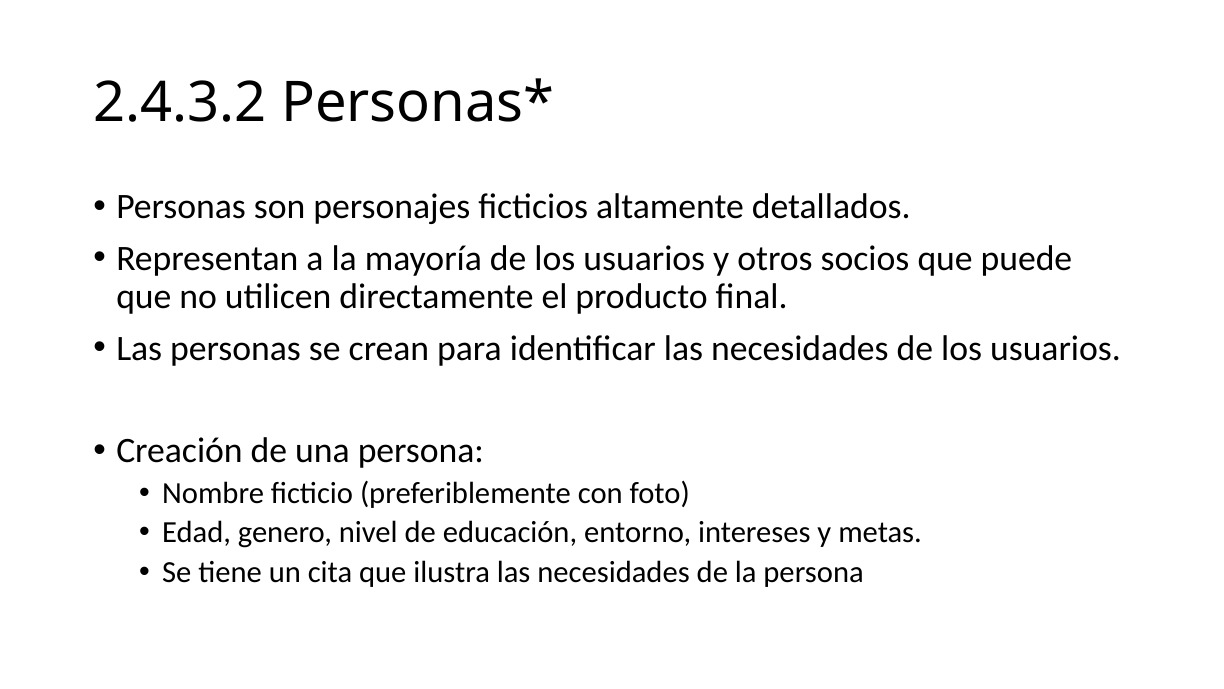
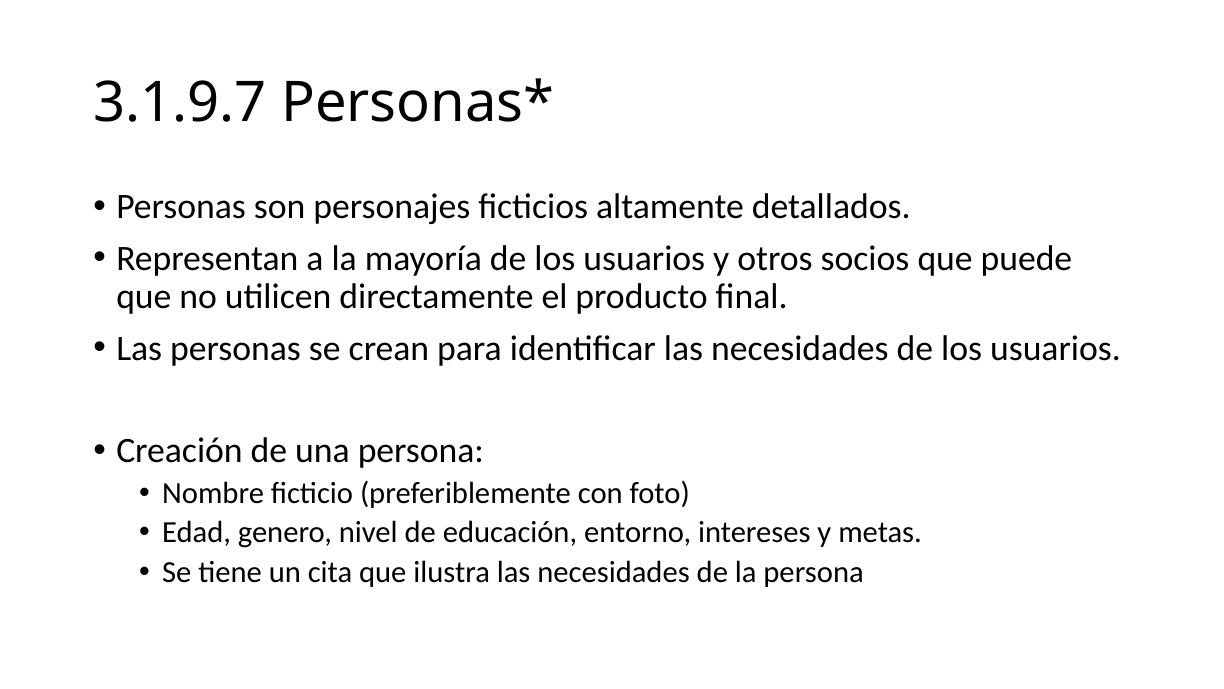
2.4.3.2: 2.4.3.2 -> 3.1.9.7
